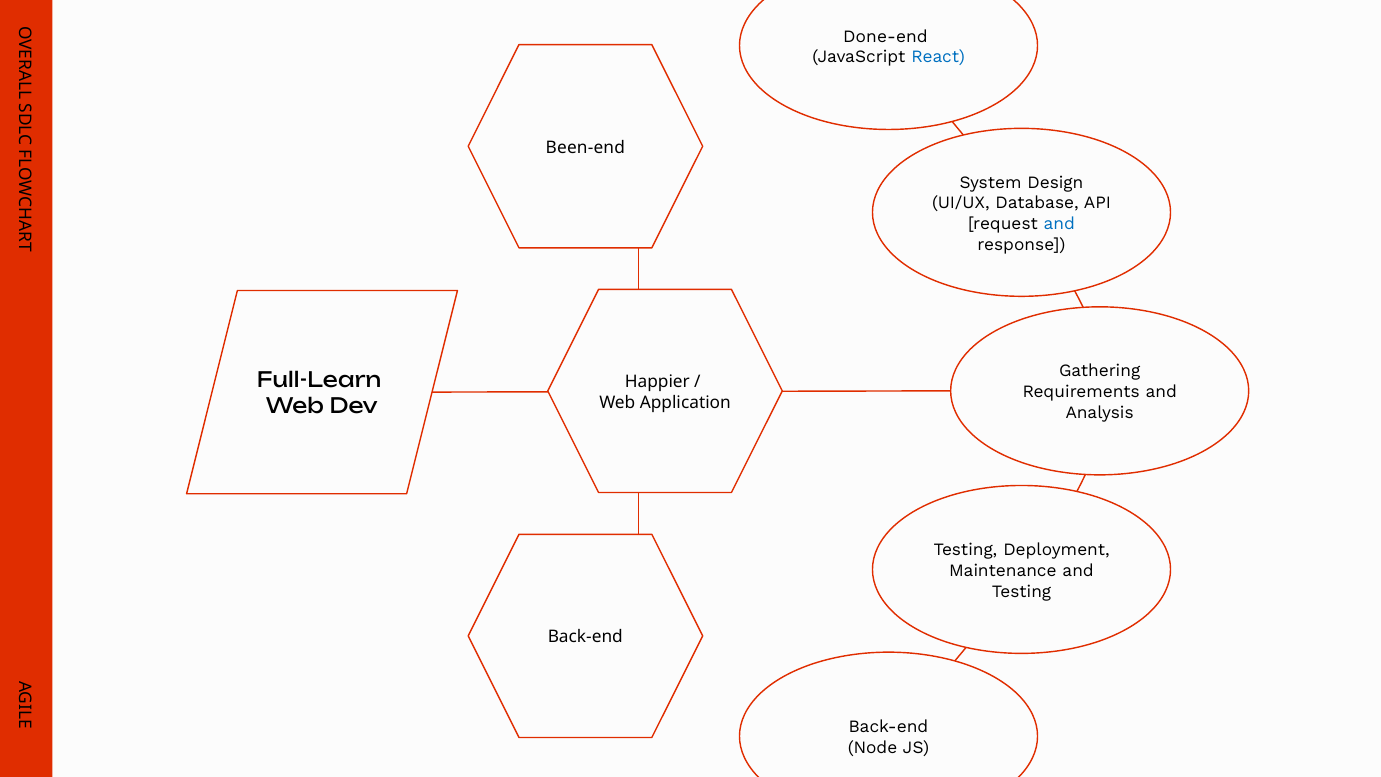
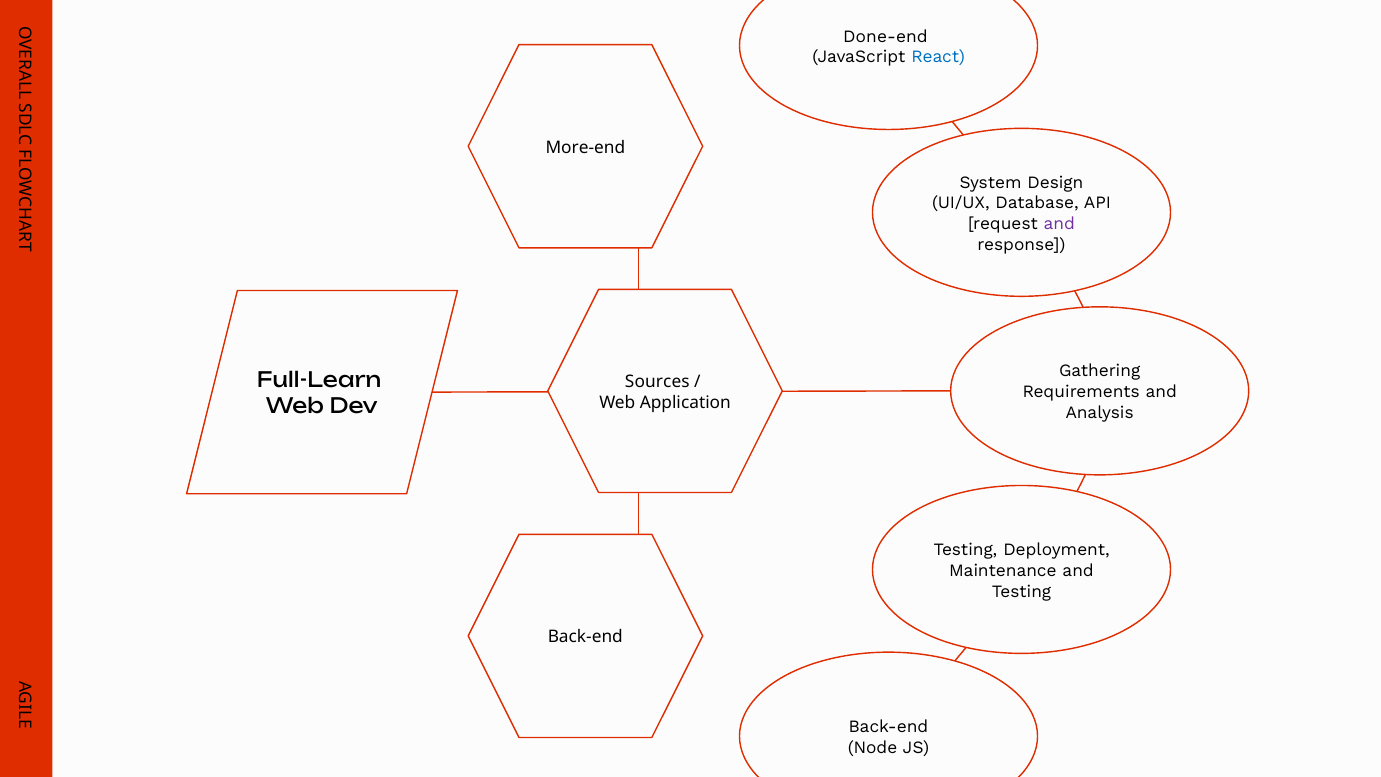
Been-end: Been-end -> More-end
and at (1059, 224) colour: blue -> purple
Happier: Happier -> Sources
